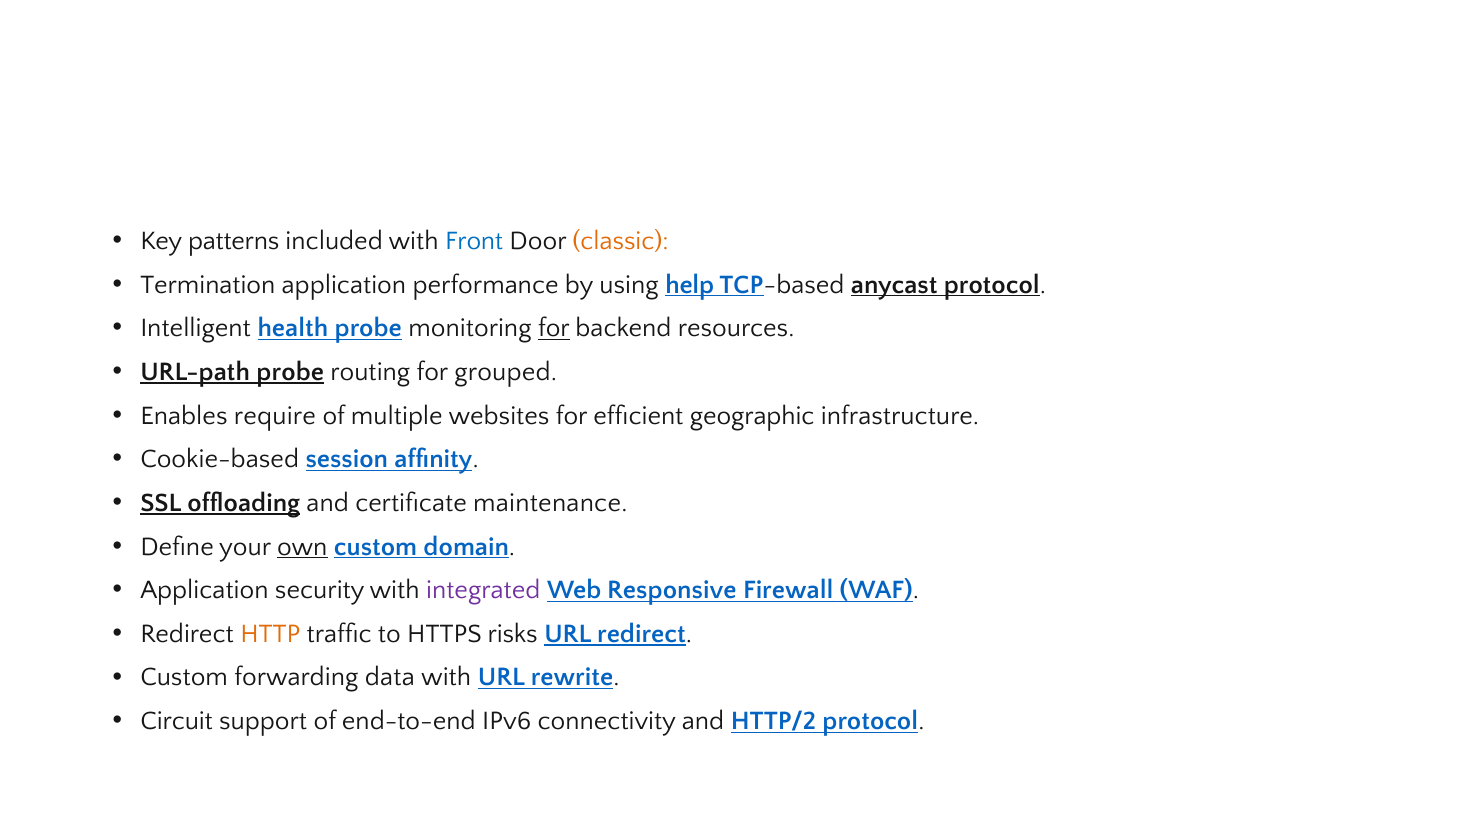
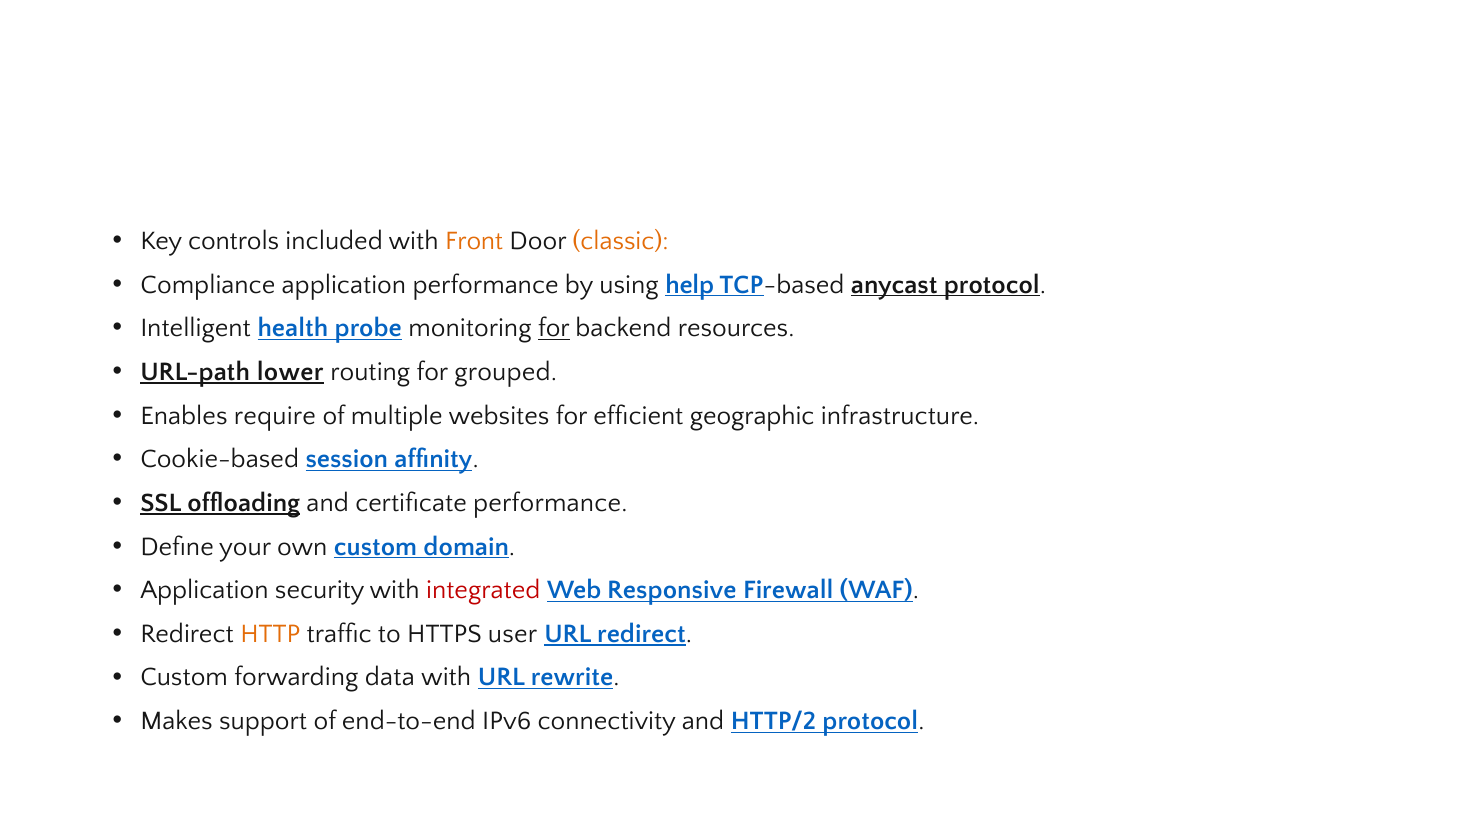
patterns: patterns -> controls
Front colour: blue -> orange
Termination: Termination -> Compliance
URL-path probe: probe -> lower
certificate maintenance: maintenance -> performance
own underline: present -> none
integrated colour: purple -> red
risks: risks -> user
Circuit: Circuit -> Makes
